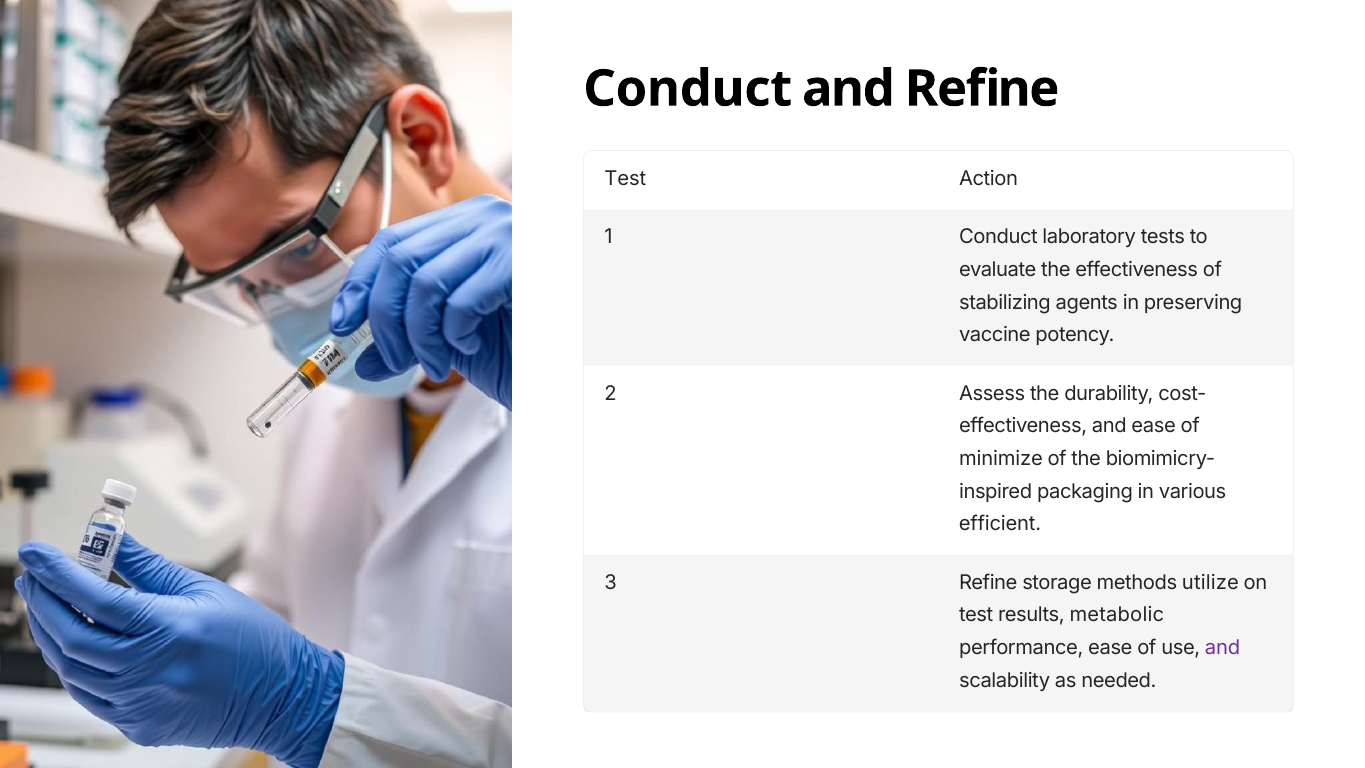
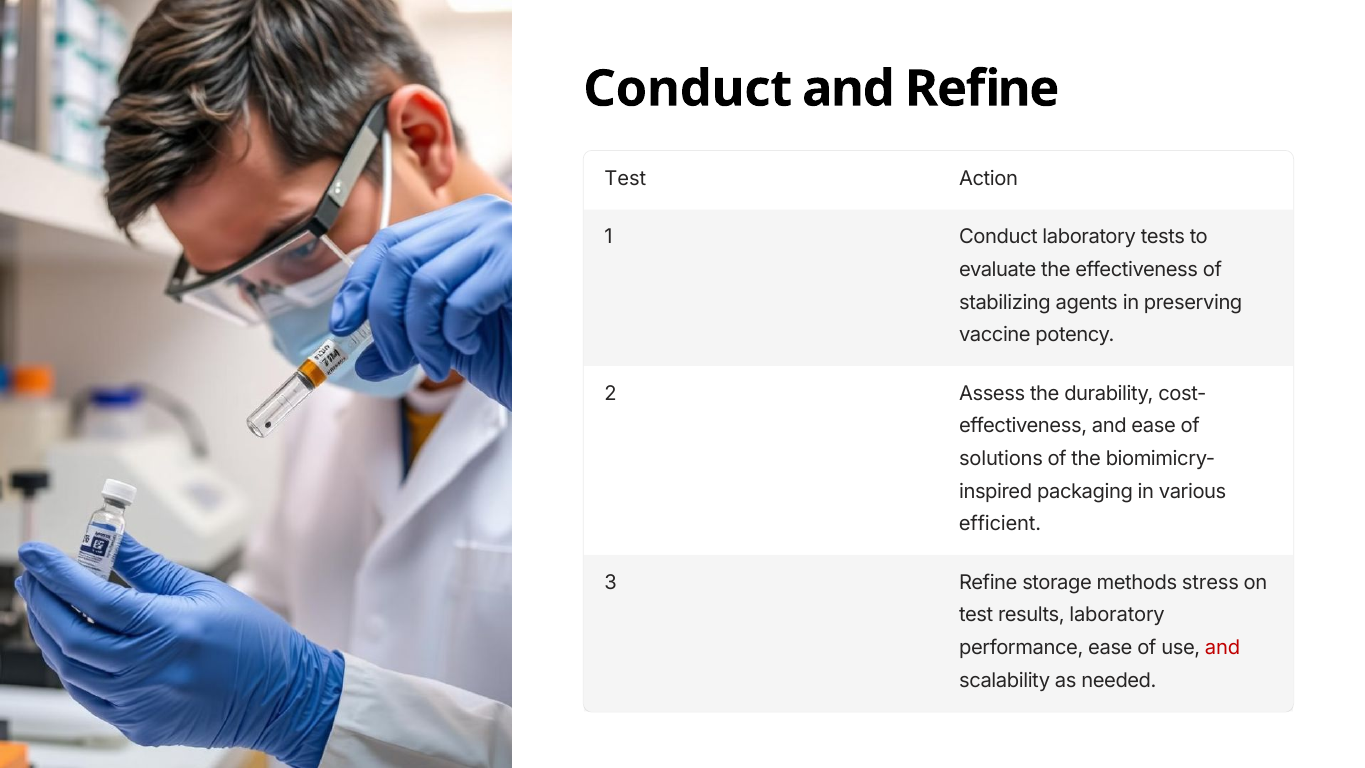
minimize: minimize -> solutions
utilize: utilize -> stress
results metabolic: metabolic -> laboratory
and at (1223, 648) colour: purple -> red
